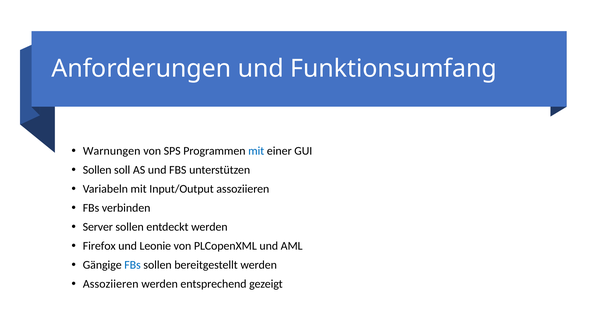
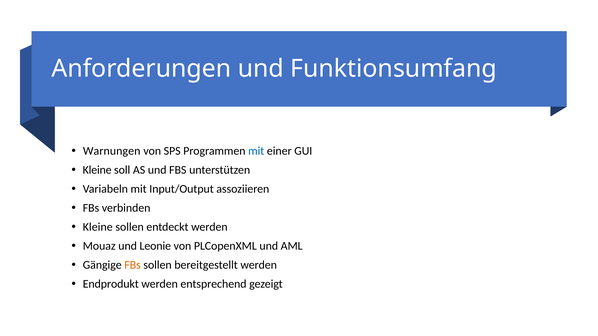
Sollen at (97, 170): Sollen -> Kleine
Server at (98, 227): Server -> Kleine
Firefox: Firefox -> Mouaz
FBs at (133, 265) colour: blue -> orange
Assoziieren at (111, 284): Assoziieren -> Endprodukt
